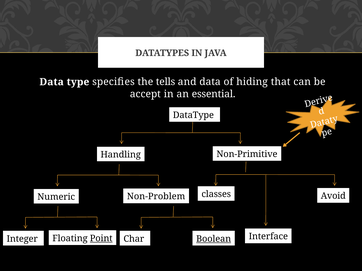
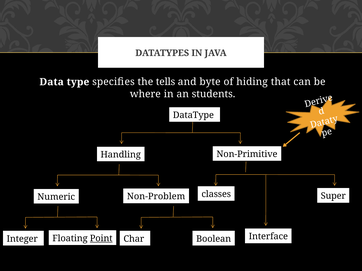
and data: data -> byte
accept: accept -> where
essential: essential -> students
Avoid: Avoid -> Super
Boolean underline: present -> none
